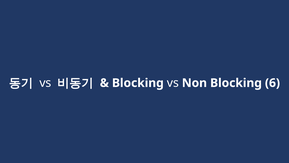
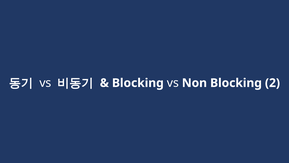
6: 6 -> 2
